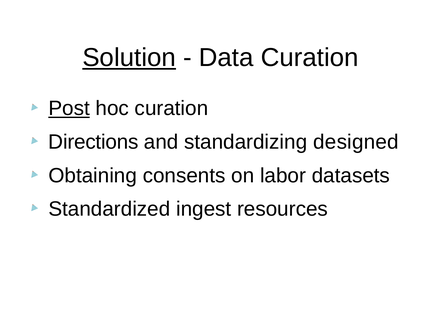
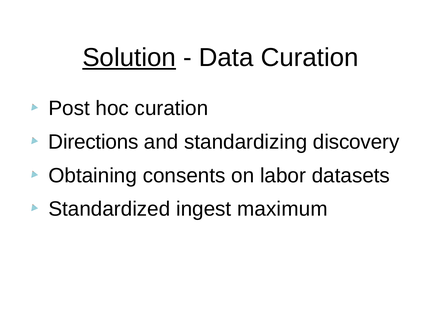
Post underline: present -> none
designed: designed -> discovery
resources: resources -> maximum
